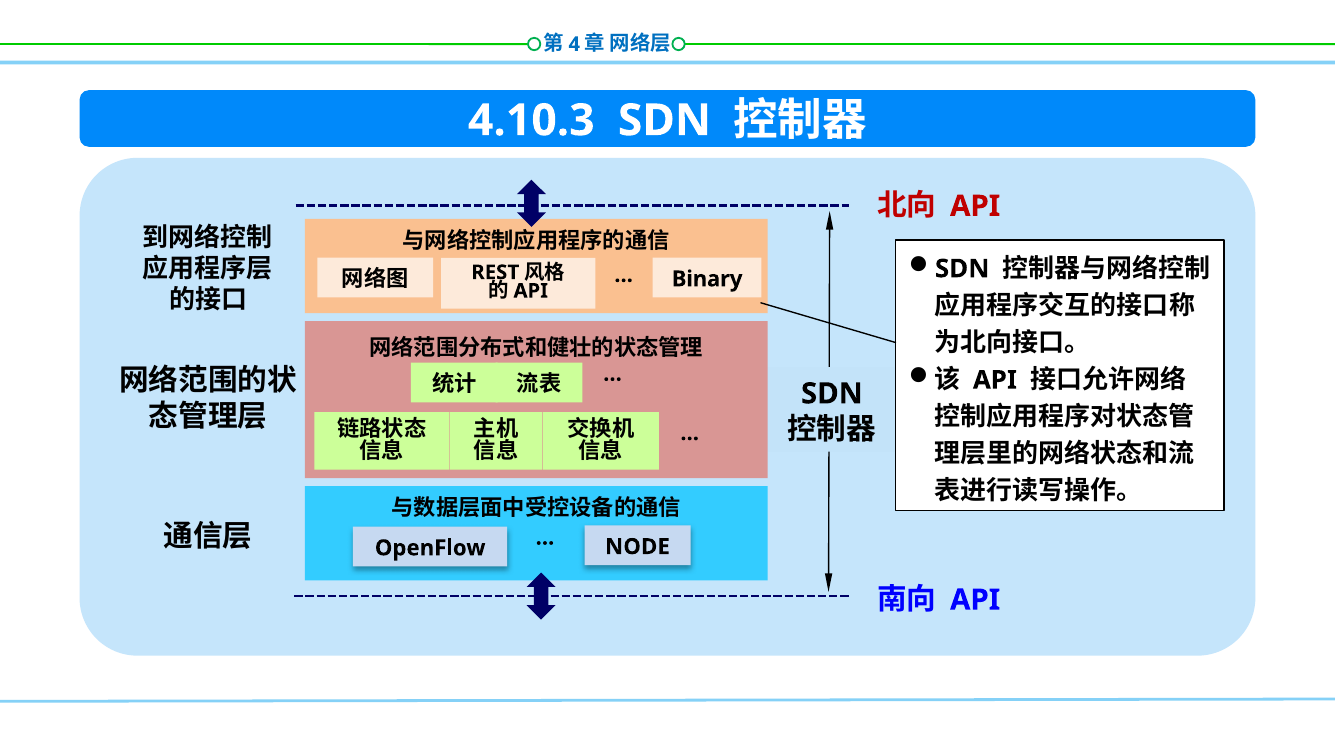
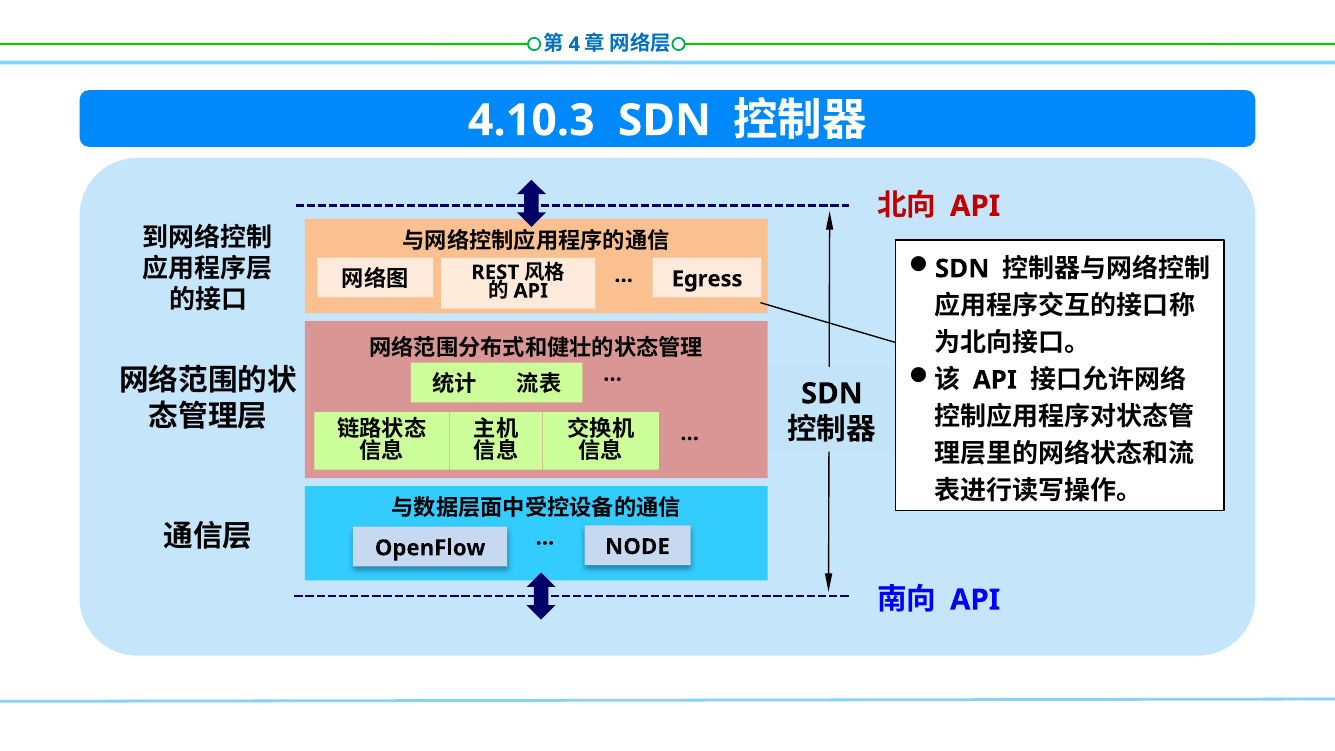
Binary: Binary -> Egress
